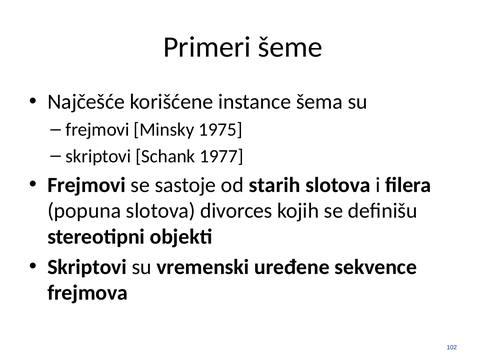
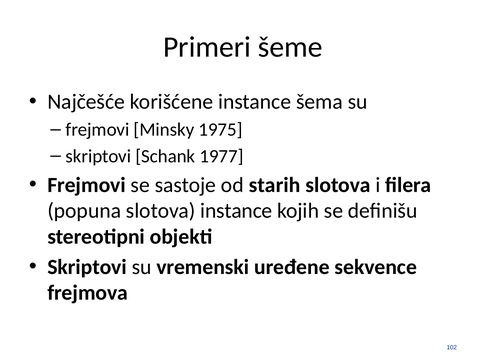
slotova divorces: divorces -> instance
